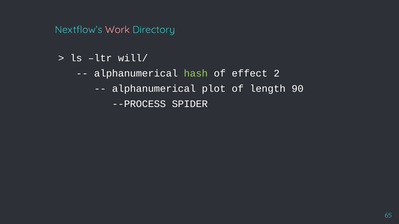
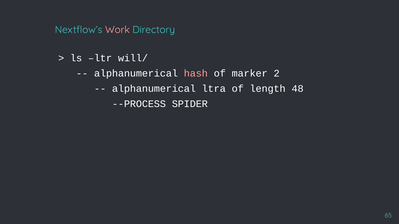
hash colour: light green -> pink
effect: effect -> marker
plot: plot -> ltra
90: 90 -> 48
